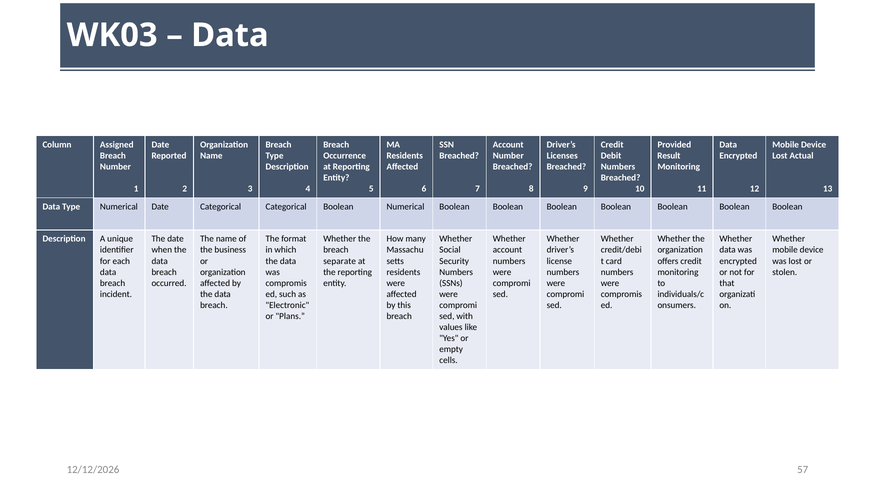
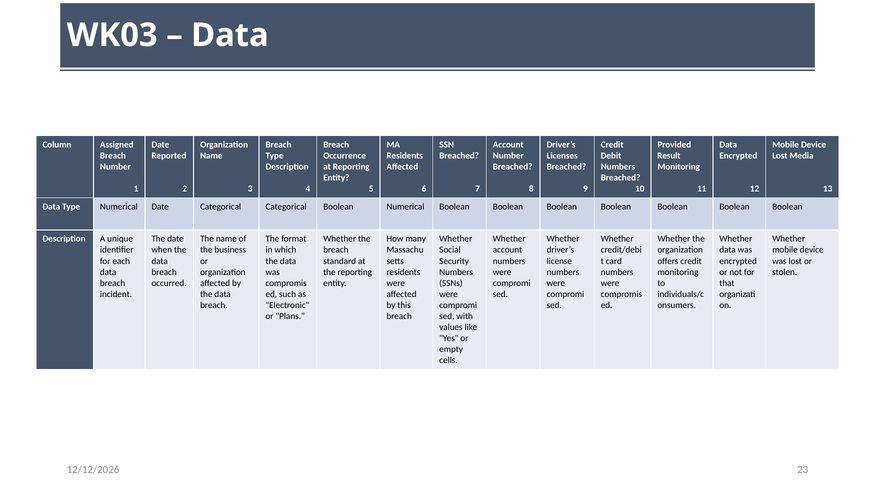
Actual: Actual -> Media
separate: separate -> standard
57: 57 -> 23
